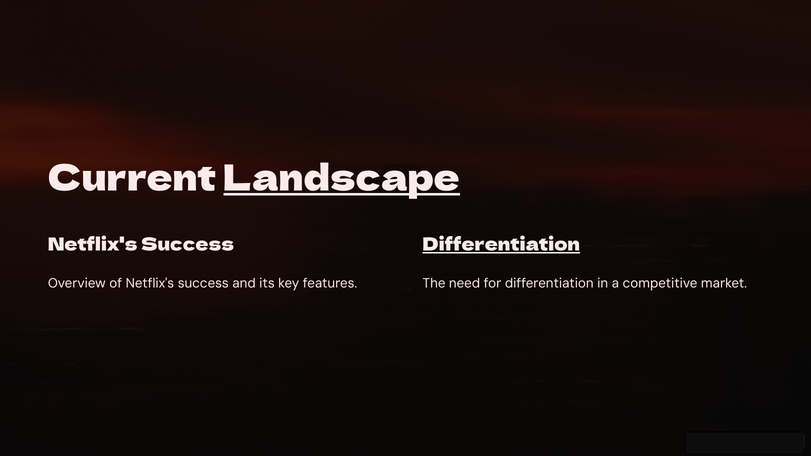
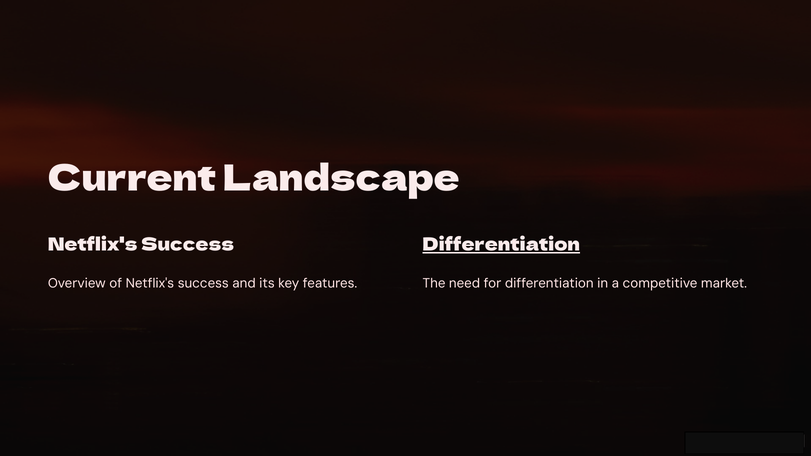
Landscape underline: present -> none
